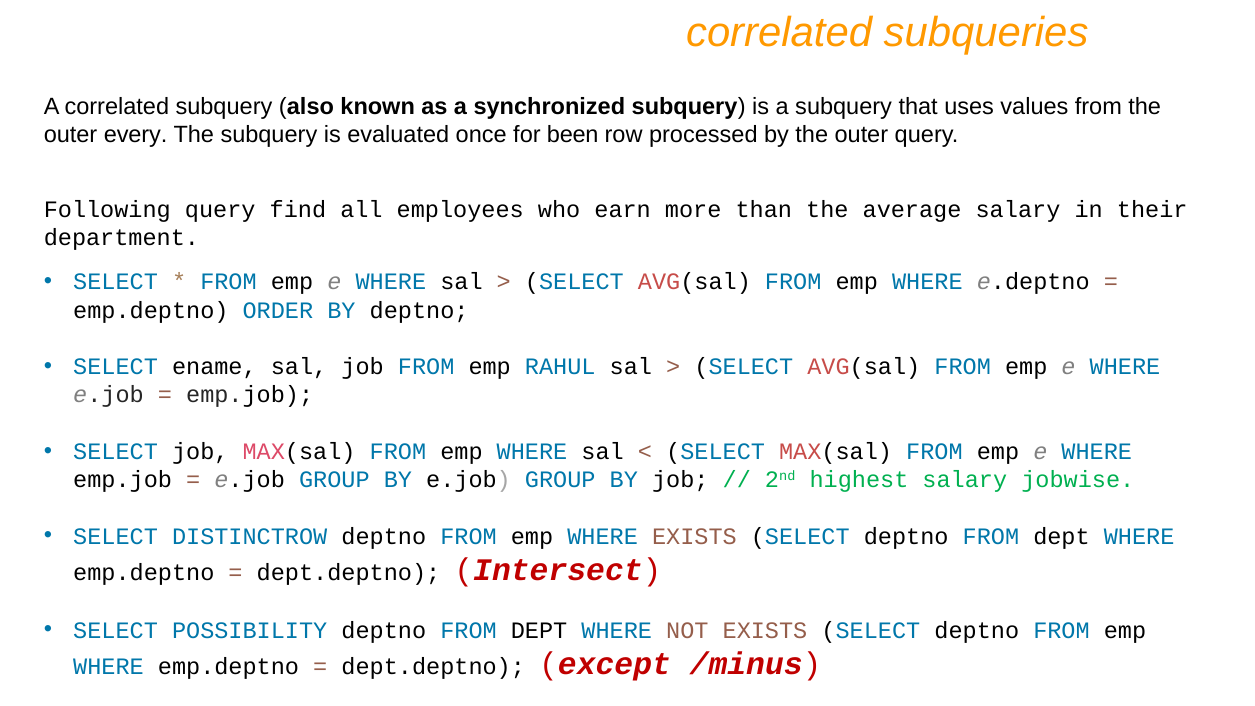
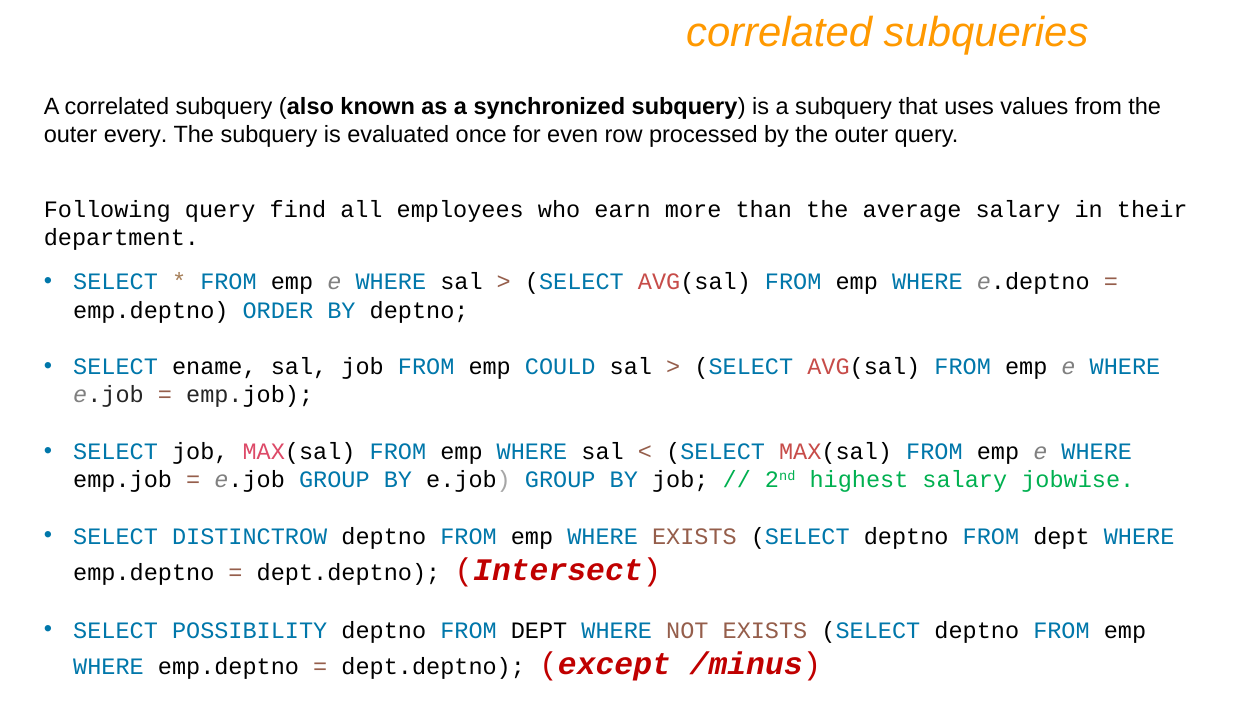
been: been -> even
RAHUL: RAHUL -> COULD
